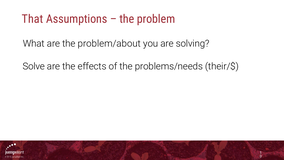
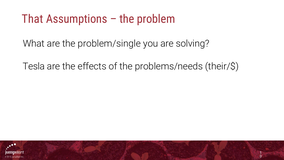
problem/about: problem/about -> problem/single
Solve: Solve -> Tesla
